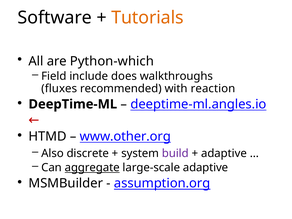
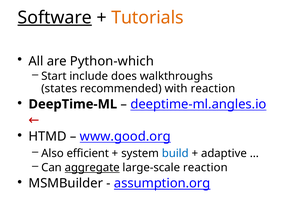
Software underline: none -> present
Field: Field -> Start
fluxes: fluxes -> states
www.other.org: www.other.org -> www.good.org
discrete: discrete -> efficient
build colour: purple -> blue
large-scale adaptive: adaptive -> reaction
